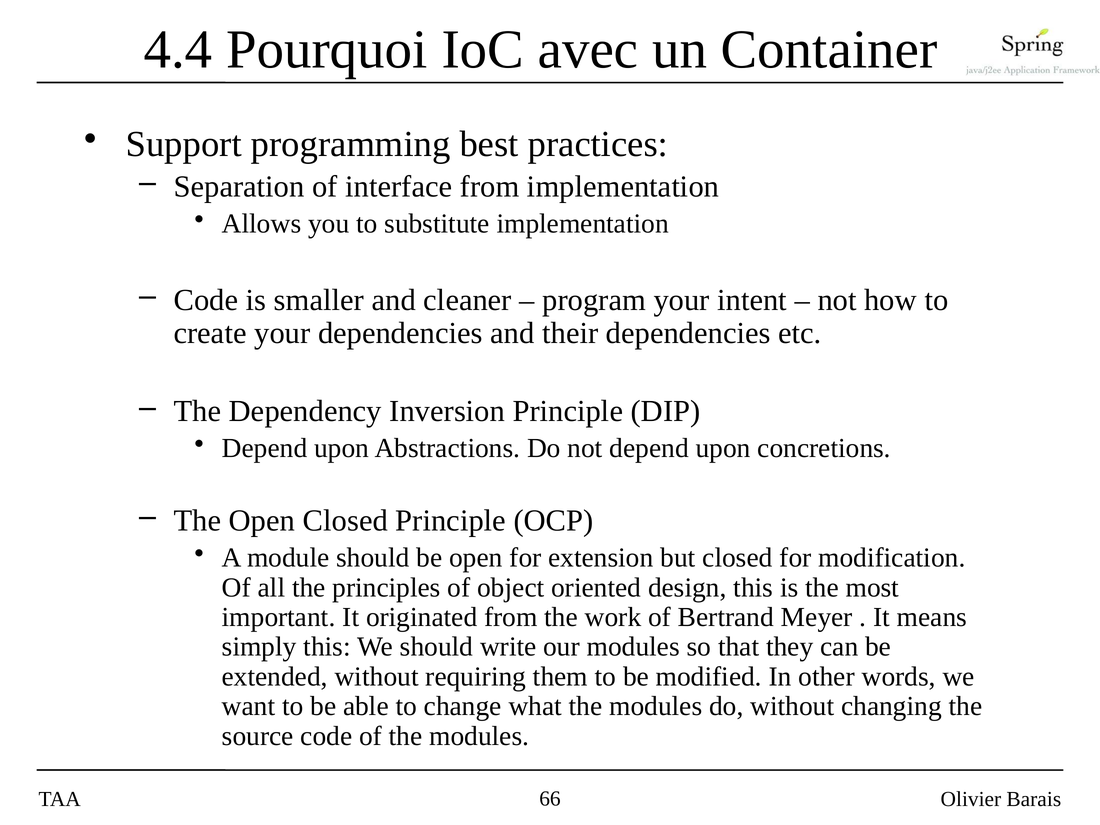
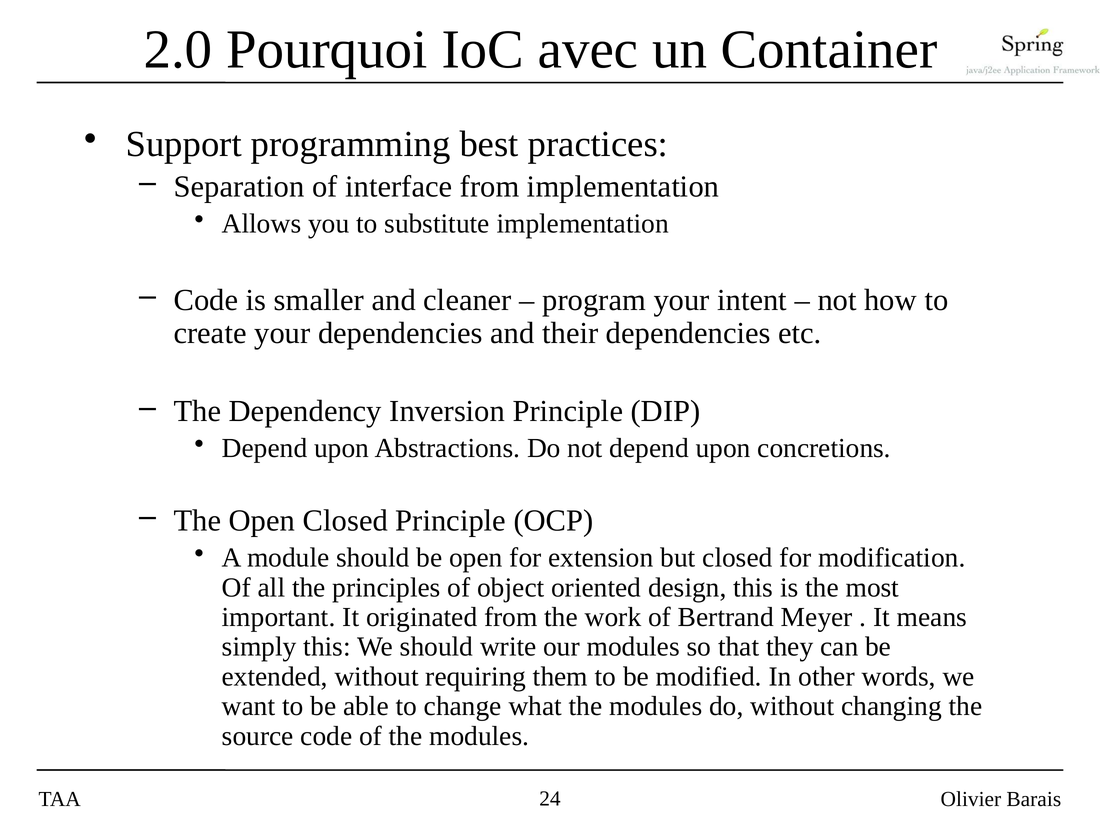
4.4: 4.4 -> 2.0
66: 66 -> 24
